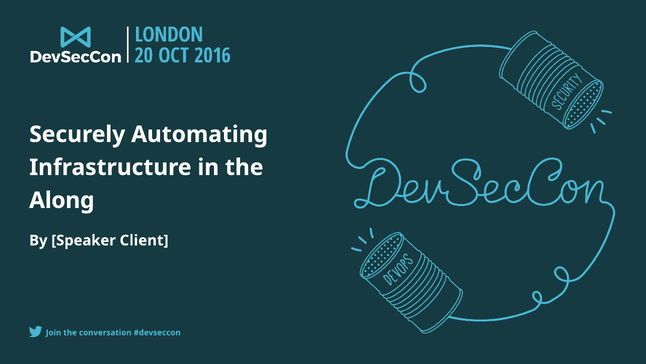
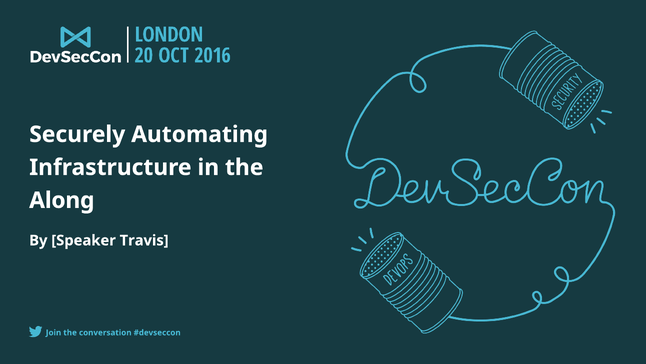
Client: Client -> Travis
